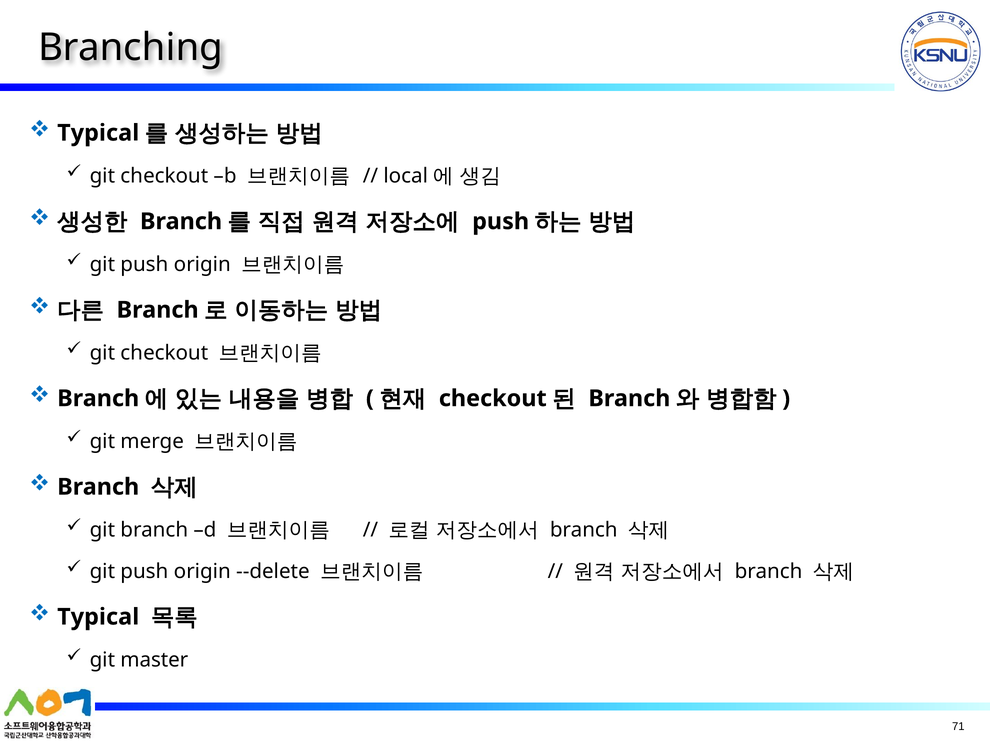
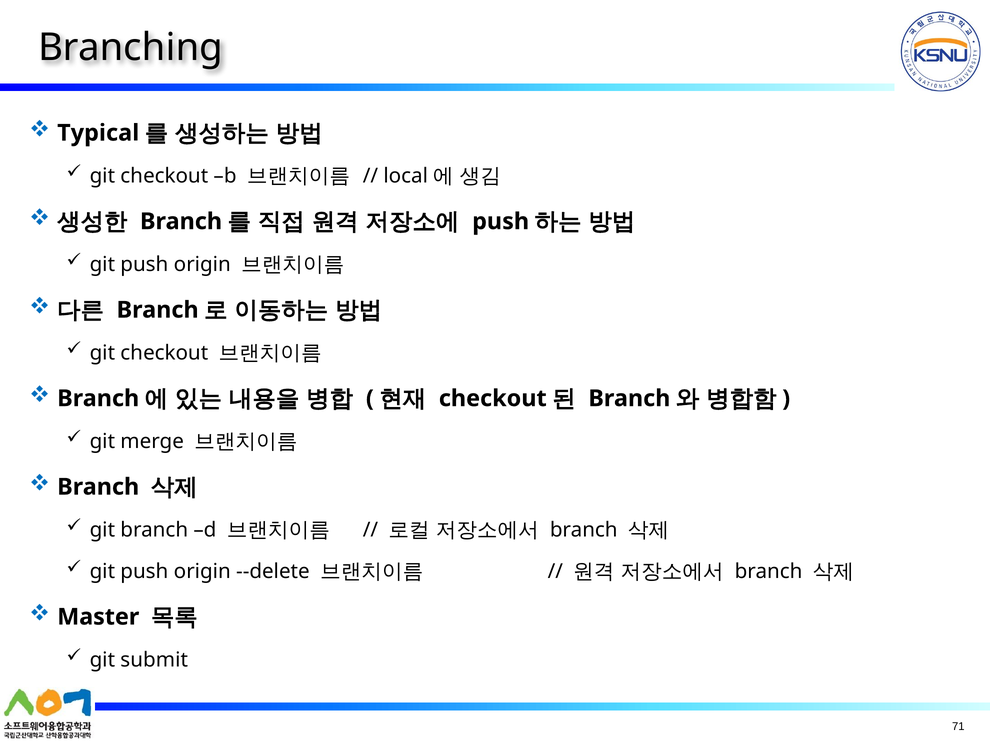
Typical at (98, 617): Typical -> Master
master: master -> submit
